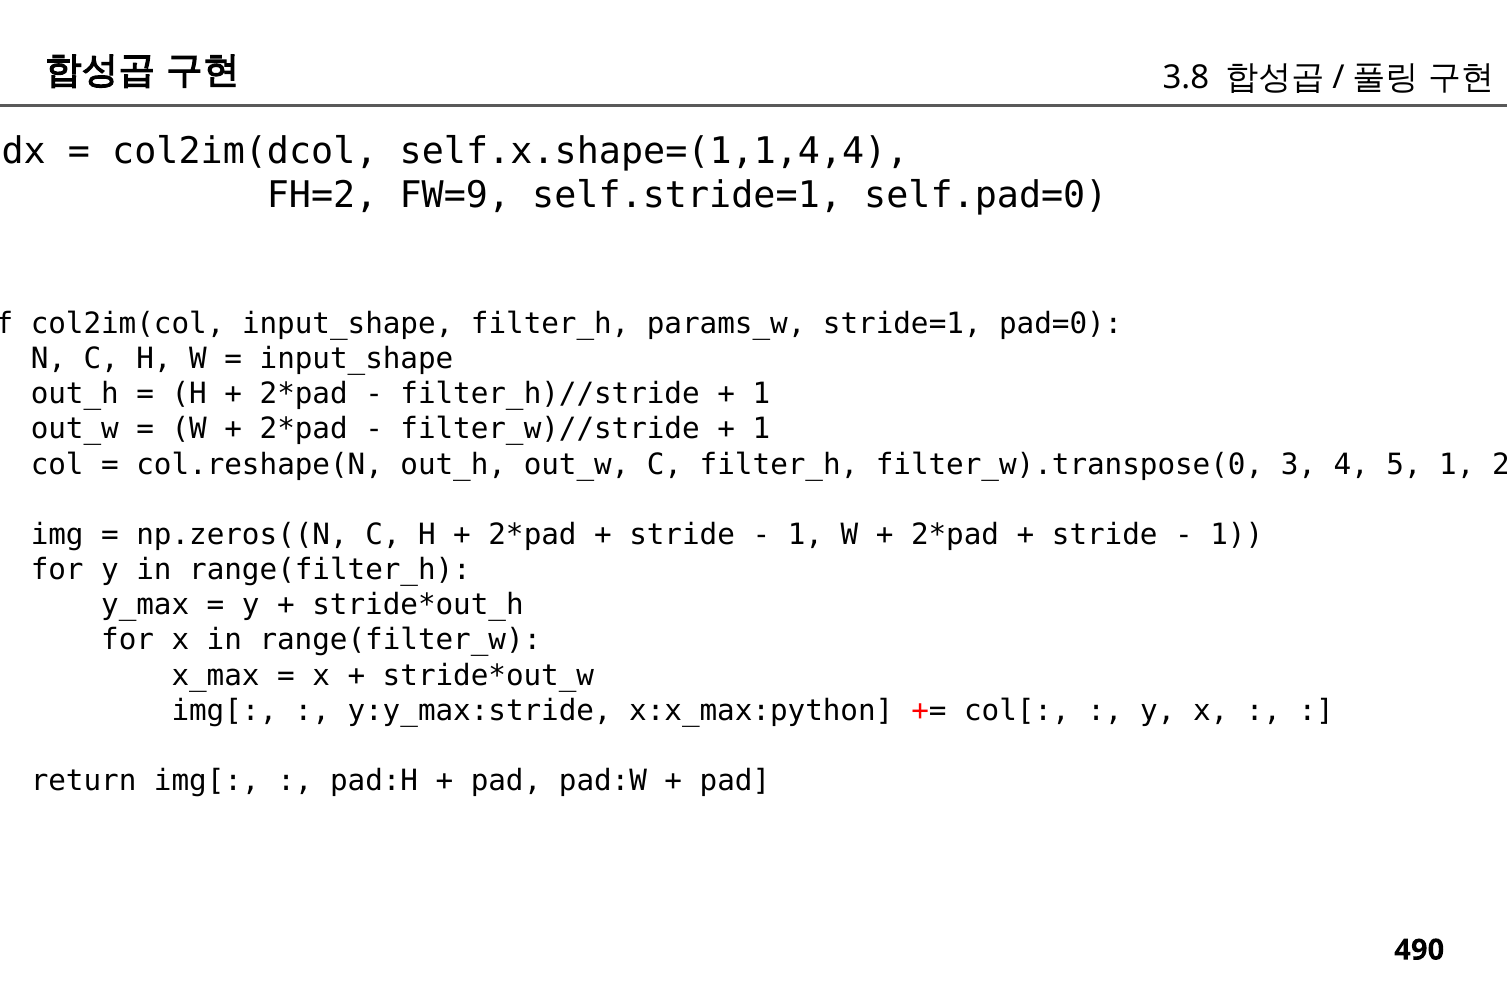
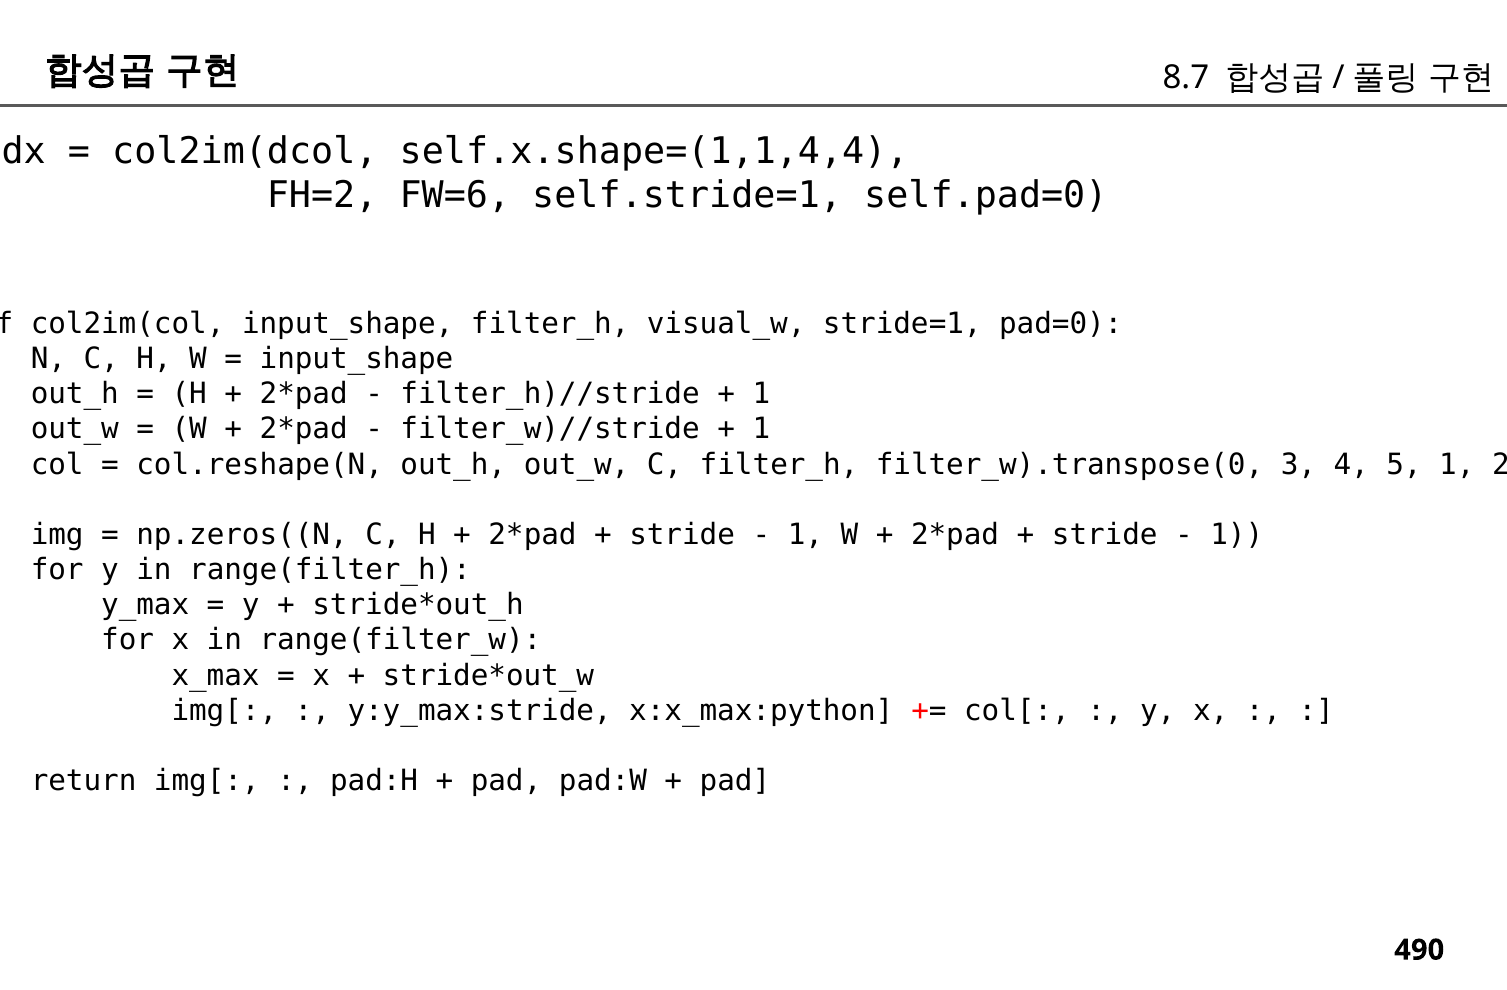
3.8: 3.8 -> 8.7
FW=9: FW=9 -> FW=6
params_w: params_w -> visual_w
